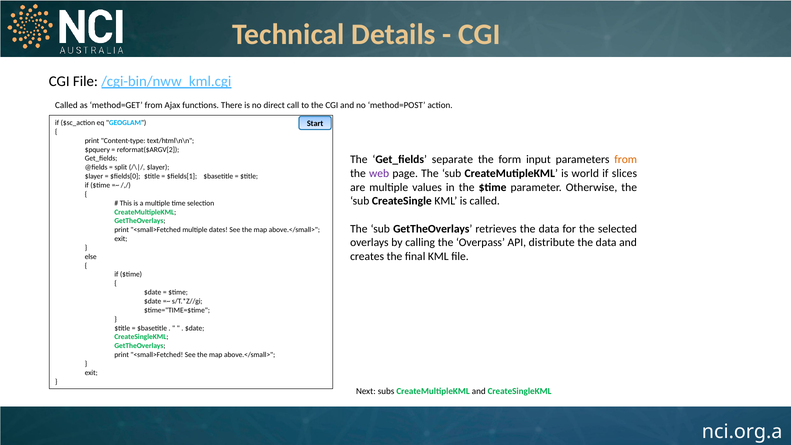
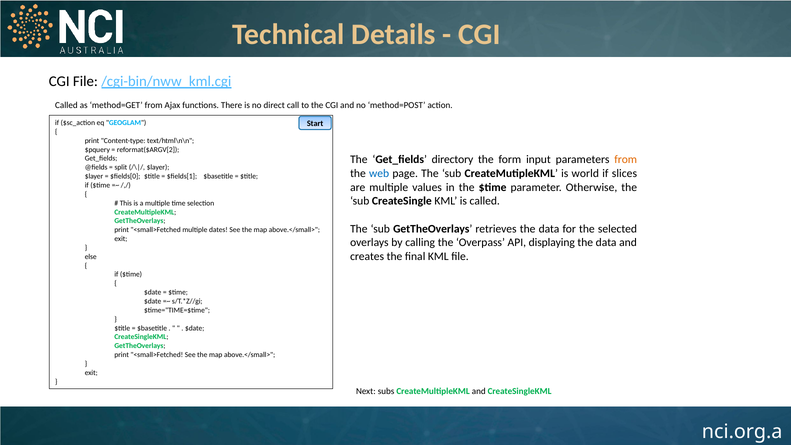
separate: separate -> directory
web colour: purple -> blue
distribute: distribute -> displaying
